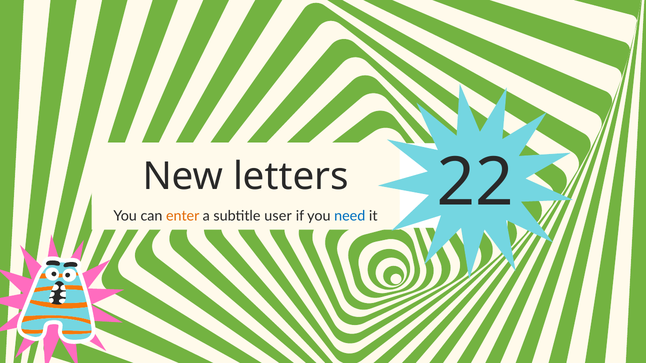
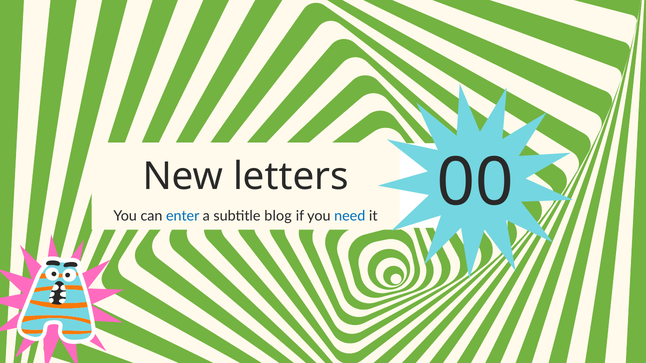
enter colour: orange -> blue
user: user -> blog
22: 22 -> 00
